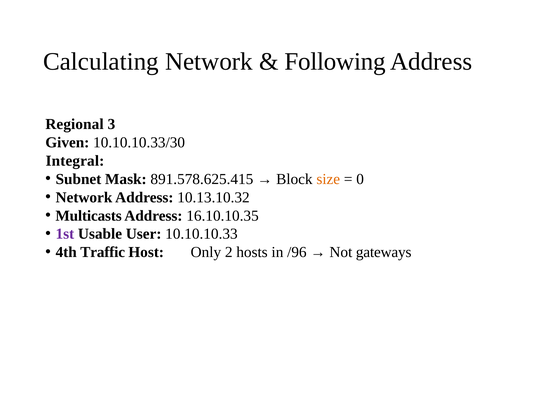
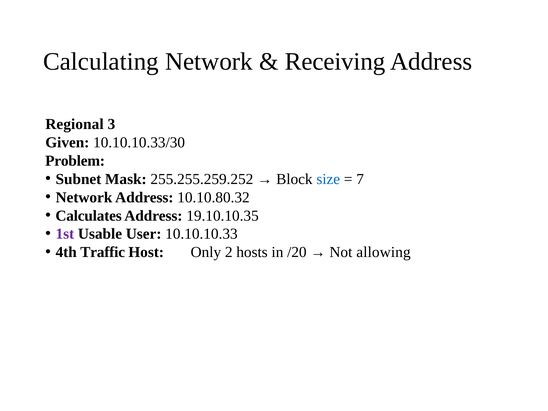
Following: Following -> Receiving
Integral: Integral -> Problem
891.578.625.415: 891.578.625.415 -> 255.255.259.252
size colour: orange -> blue
0: 0 -> 7
10.13.10.32: 10.13.10.32 -> 10.10.80.32
Multicasts: Multicasts -> Calculates
16.10.10.35: 16.10.10.35 -> 19.10.10.35
/96: /96 -> /20
gateways: gateways -> allowing
